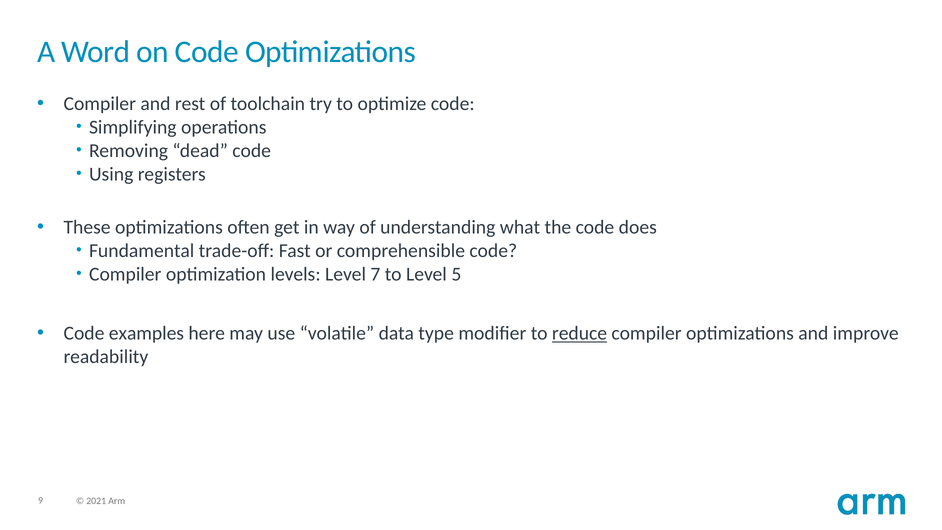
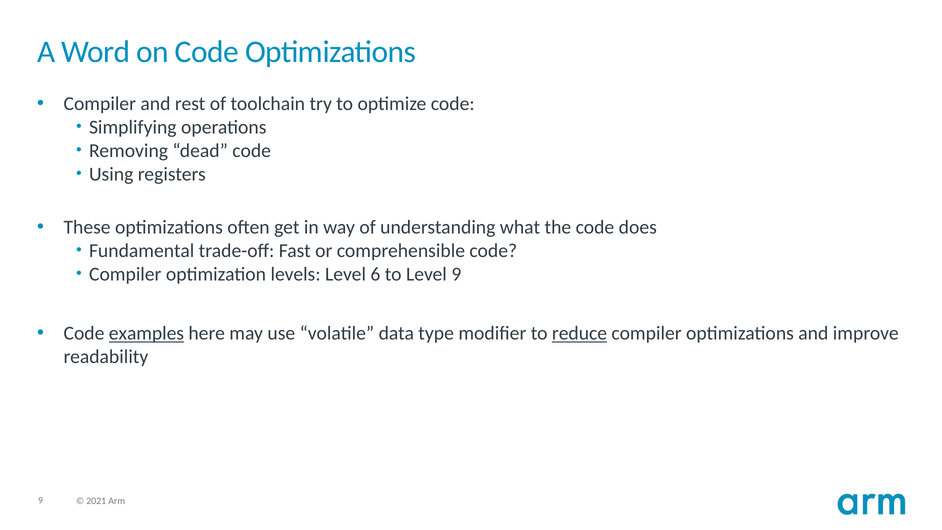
7: 7 -> 6
Level 5: 5 -> 9
examples underline: none -> present
